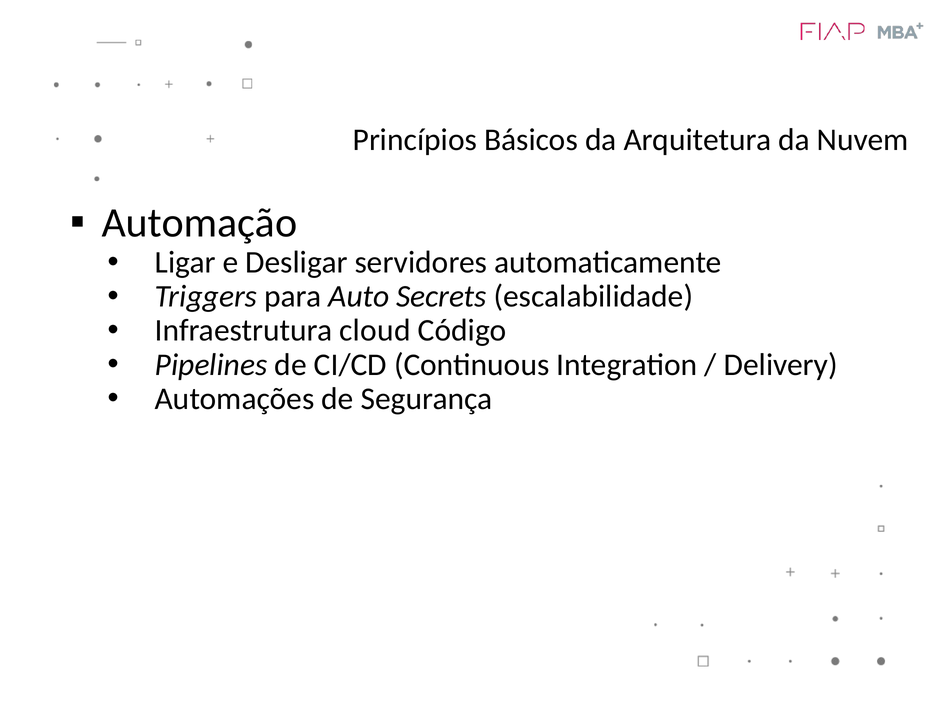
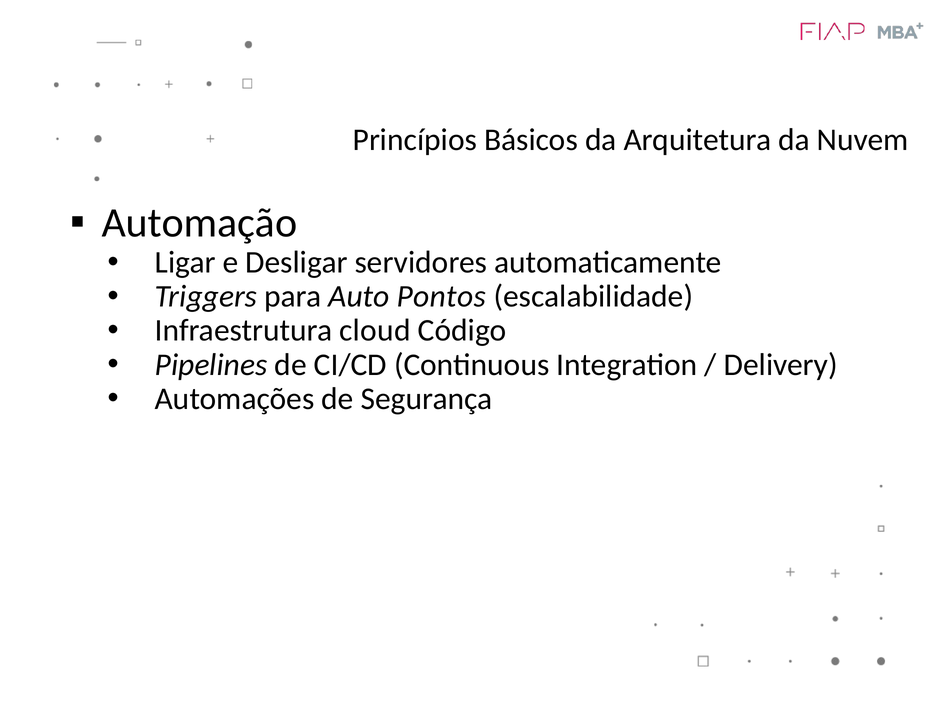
Secrets: Secrets -> Pontos
